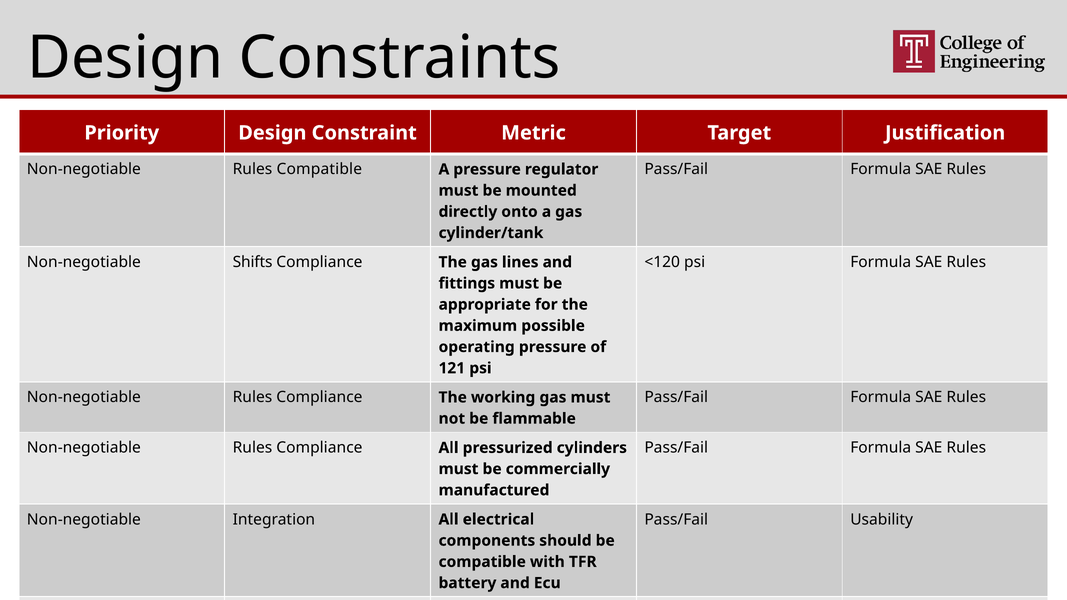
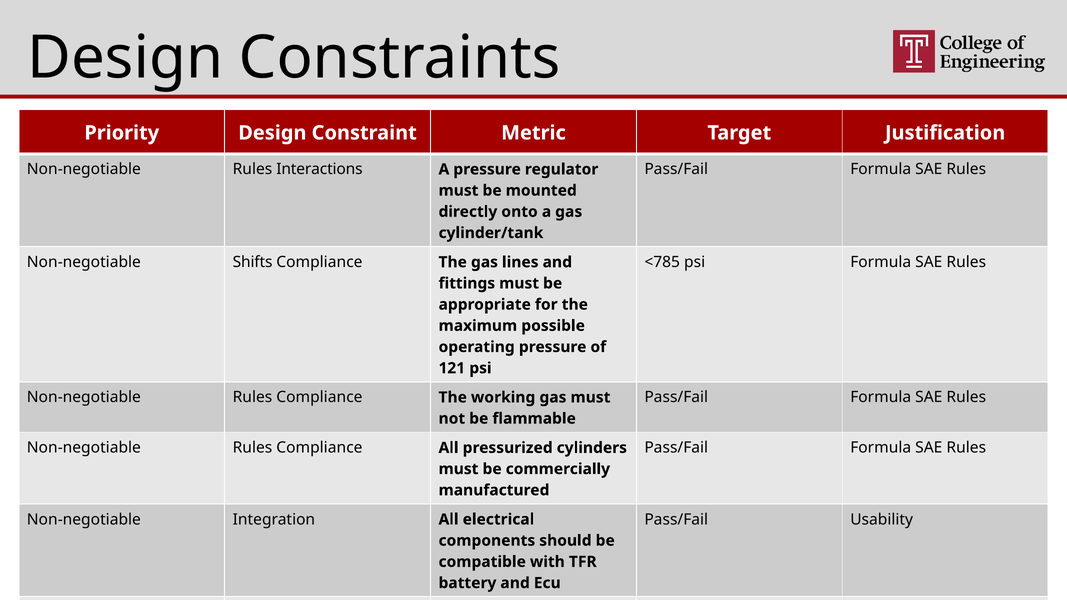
Rules Compatible: Compatible -> Interactions
<120: <120 -> <785
